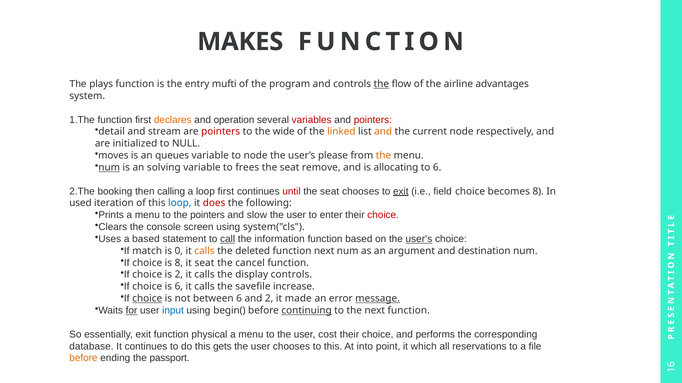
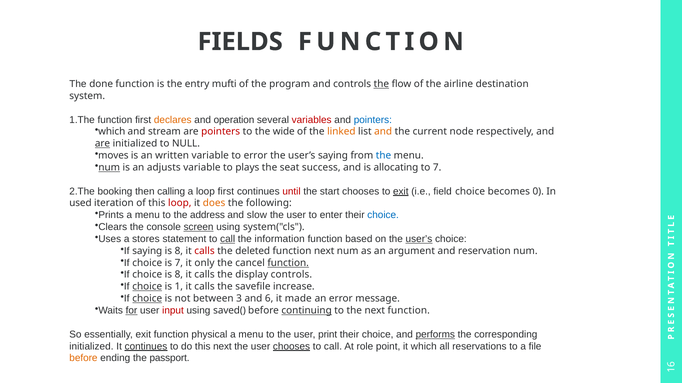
MAKES: MAKES -> FIELDS
plays: plays -> done
advantages: advantages -> destination
pointers at (373, 120) colour: red -> blue
detail at (112, 132): detail -> which
are at (103, 144) underline: none -> present
queues: queues -> written
to node: node -> error
user’s please: please -> saying
the at (384, 156) colour: orange -> blue
solving: solving -> adjusts
frees: frees -> plays
remove: remove -> success
to 6: 6 -> 7
seat at (330, 192): seat -> start
becomes 8: 8 -> 0
loop at (180, 204) colour: blue -> red
does colour: red -> orange
the pointers: pointers -> address
choice at (383, 215) colour: red -> blue
screen underline: none -> present
a based: based -> stores
If match: match -> saying
0 at (179, 251): 0 -> 8
calls at (205, 251) colour: orange -> red
destination: destination -> reservation
is 8: 8 -> 7
it seat: seat -> only
function at (288, 263) underline: none -> present
choice is 2: 2 -> 8
choice at (147, 287) underline: none -> present
is 6: 6 -> 1
between 6: 6 -> 3
and 2: 2 -> 6
message underline: present -> none
input colour: blue -> red
begin(: begin( -> saved(
cost: cost -> print
performs underline: none -> present
database at (91, 347): database -> initialized
continues at (146, 347) underline: none -> present
this gets: gets -> next
chooses at (292, 347) underline: none -> present
this at (333, 347): this -> call
into: into -> role
